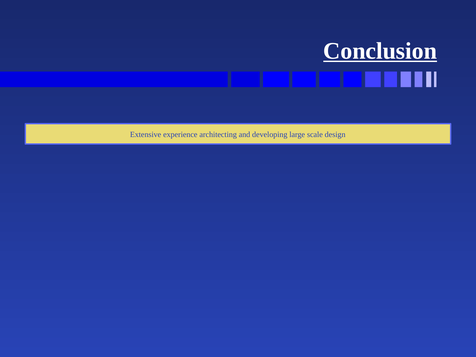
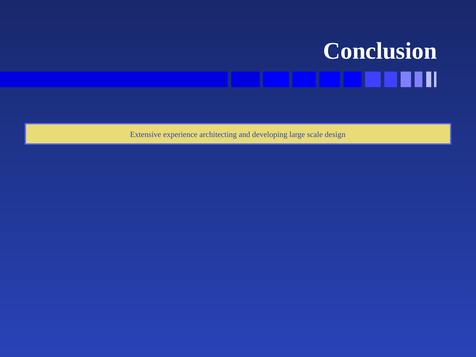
Conclusion underline: present -> none
